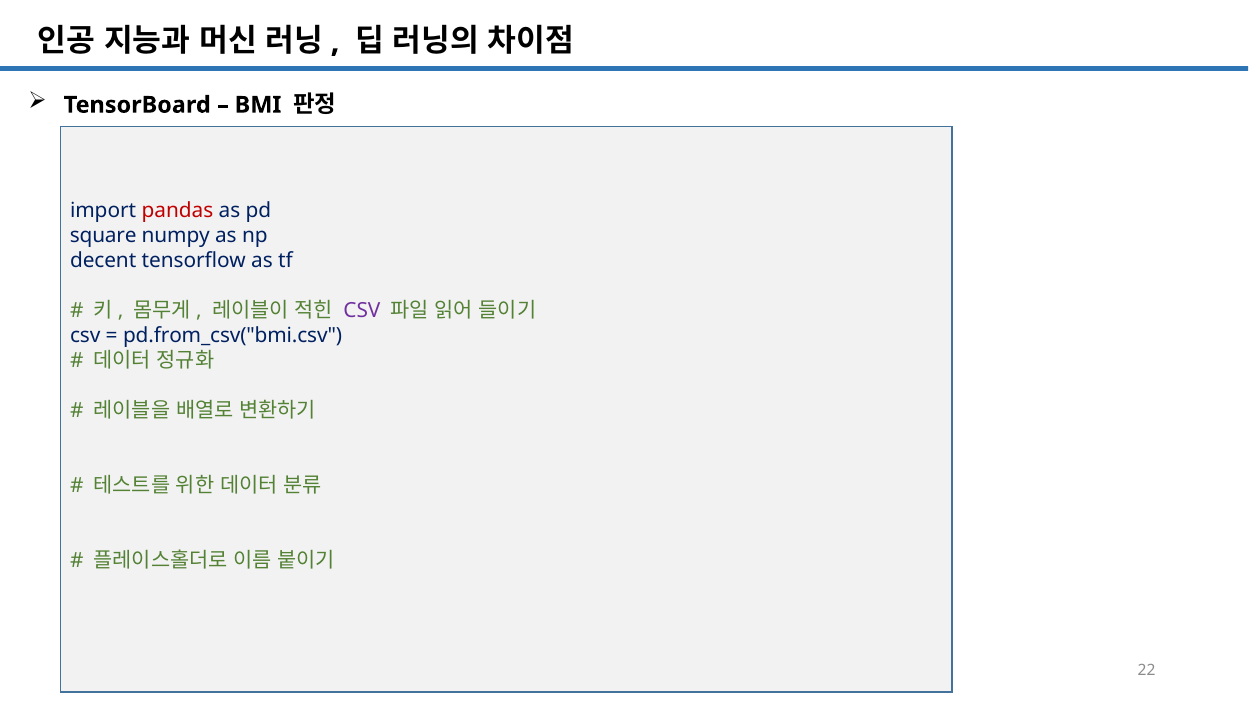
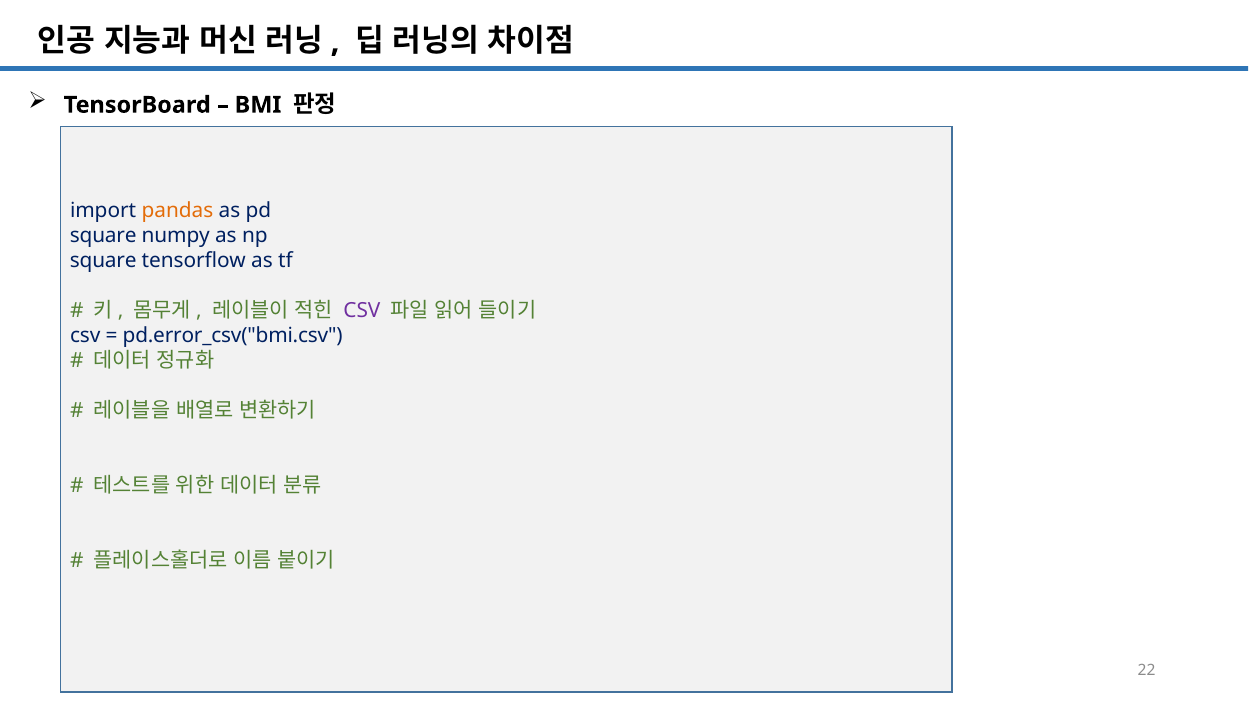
pandas colour: red -> orange
decent at (103, 261): decent -> square
pd.from_csv("bmi.csv: pd.from_csv("bmi.csv -> pd.error_csv("bmi.csv
